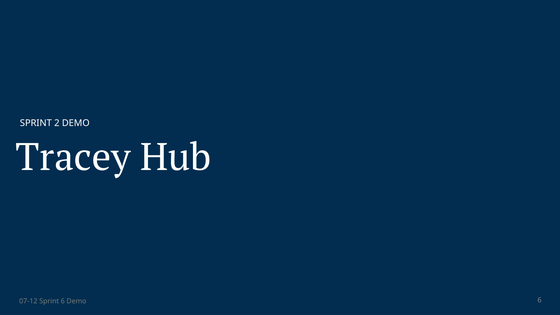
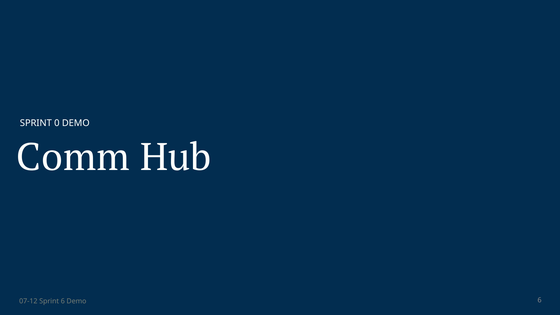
2: 2 -> 0
Tracey: Tracey -> Comm
